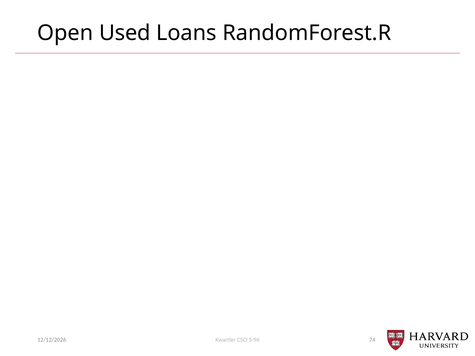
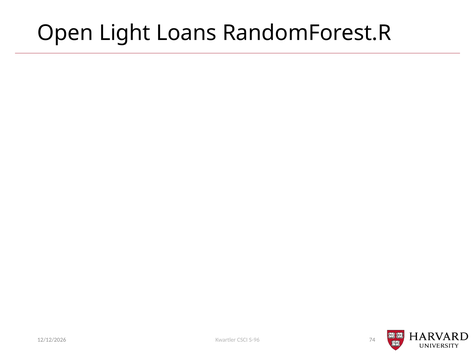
Used: Used -> Light
